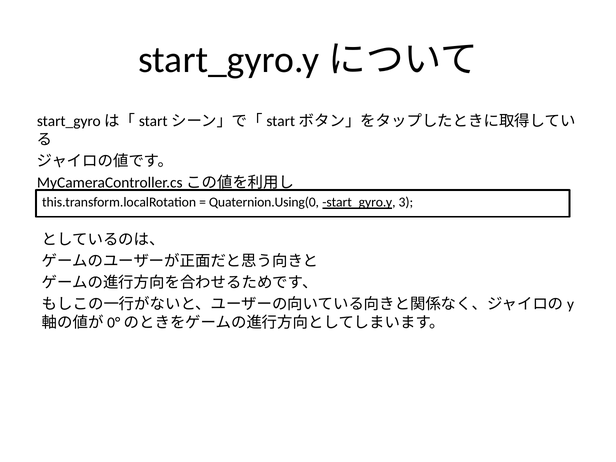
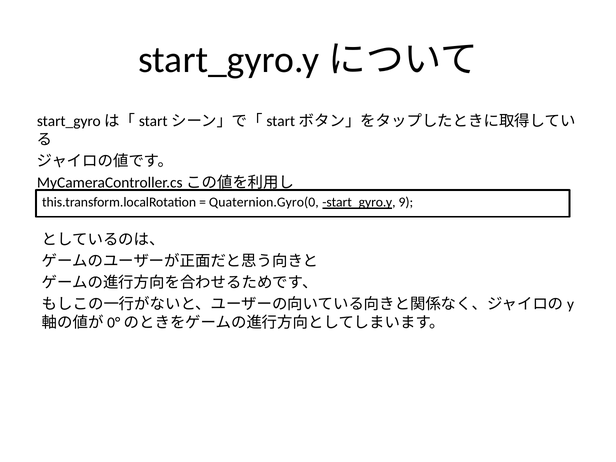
Quaternion.Using(0: Quaternion.Using(0 -> Quaternion.Gyro(0
3: 3 -> 9
